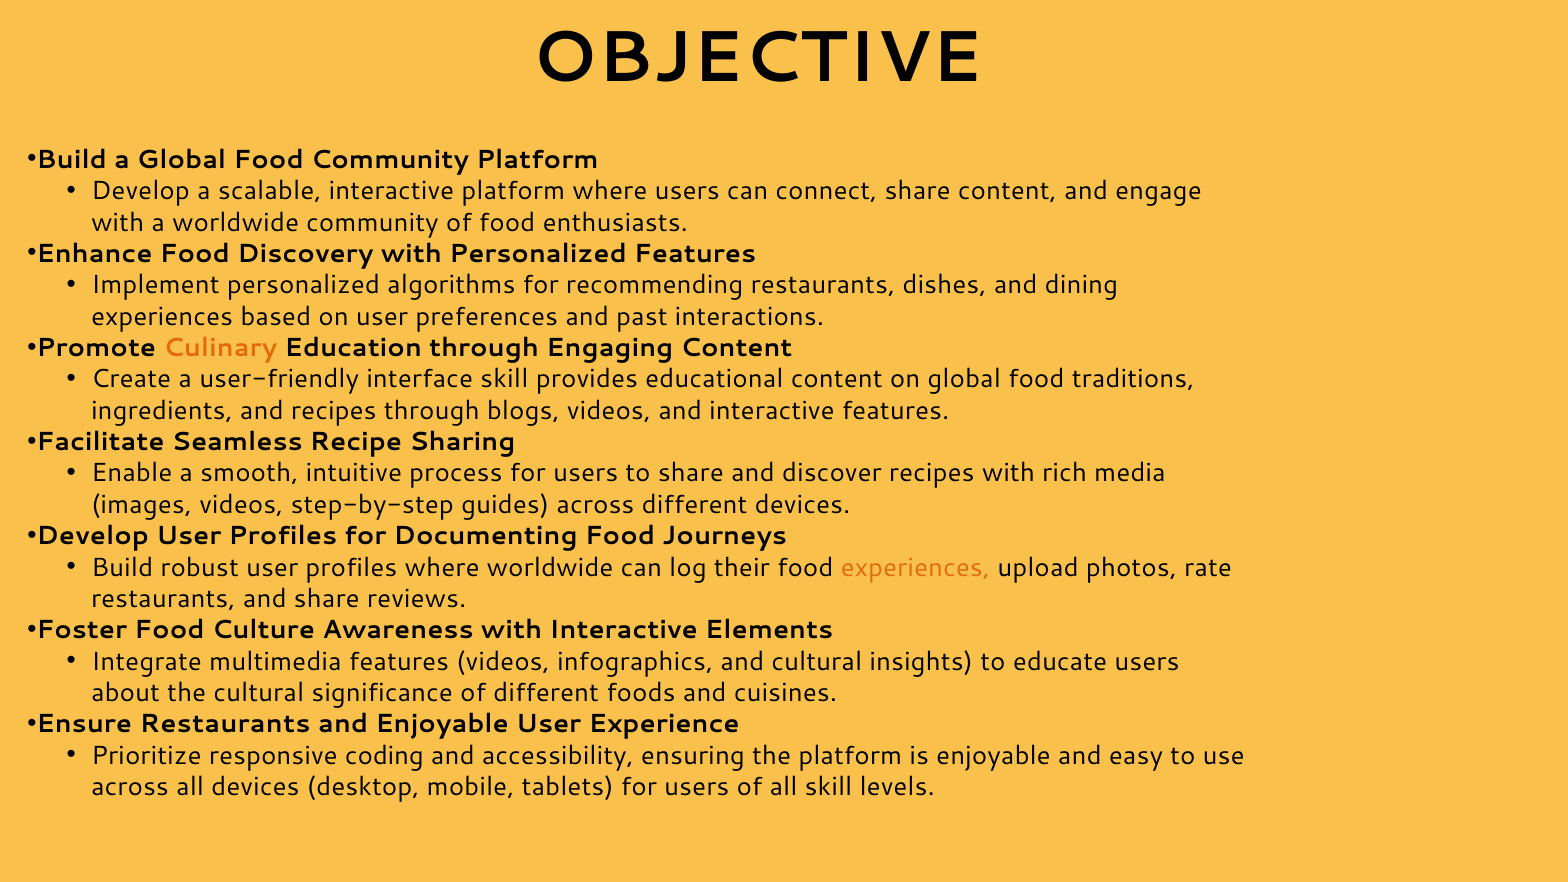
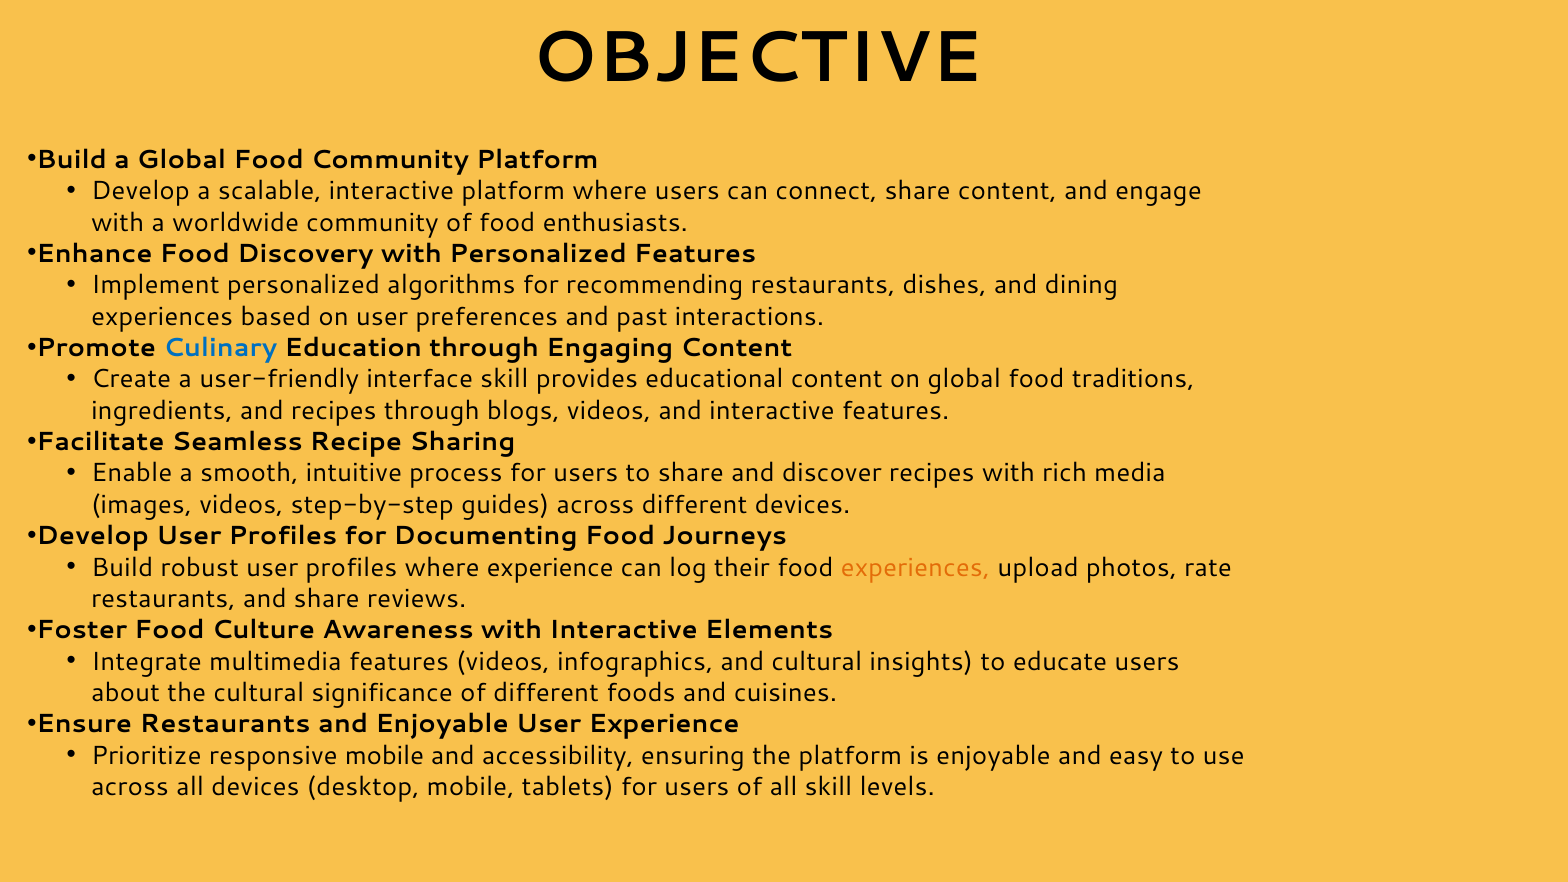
Culinary colour: orange -> blue
where worldwide: worldwide -> experience
responsive coding: coding -> mobile
